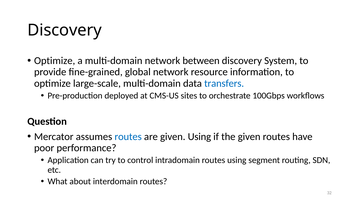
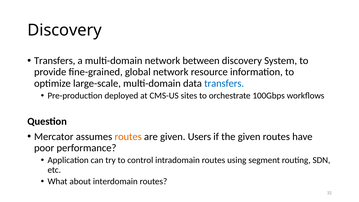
Optimize at (55, 61): Optimize -> Transfers
routes at (128, 137) colour: blue -> orange
given Using: Using -> Users
